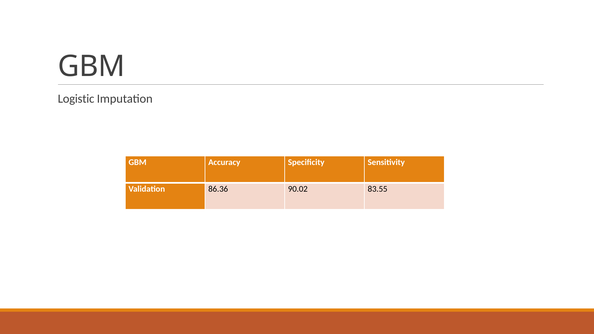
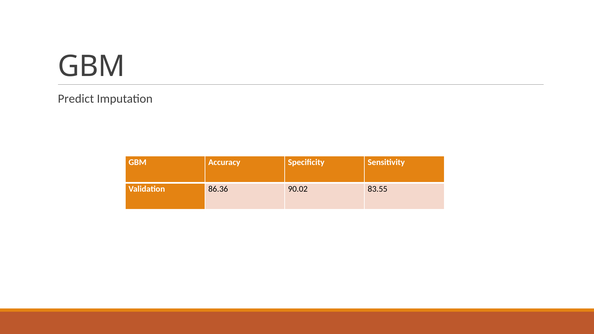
Logistic: Logistic -> Predict
